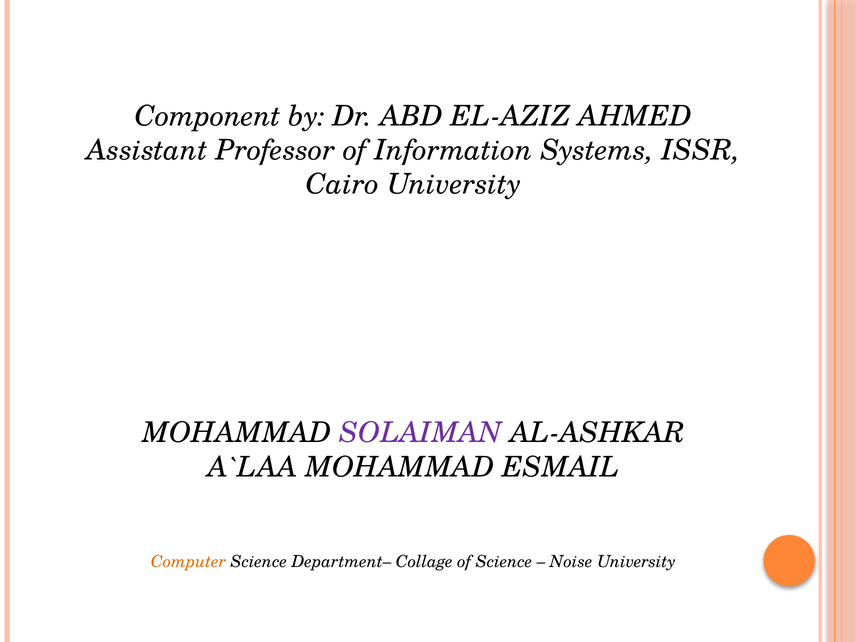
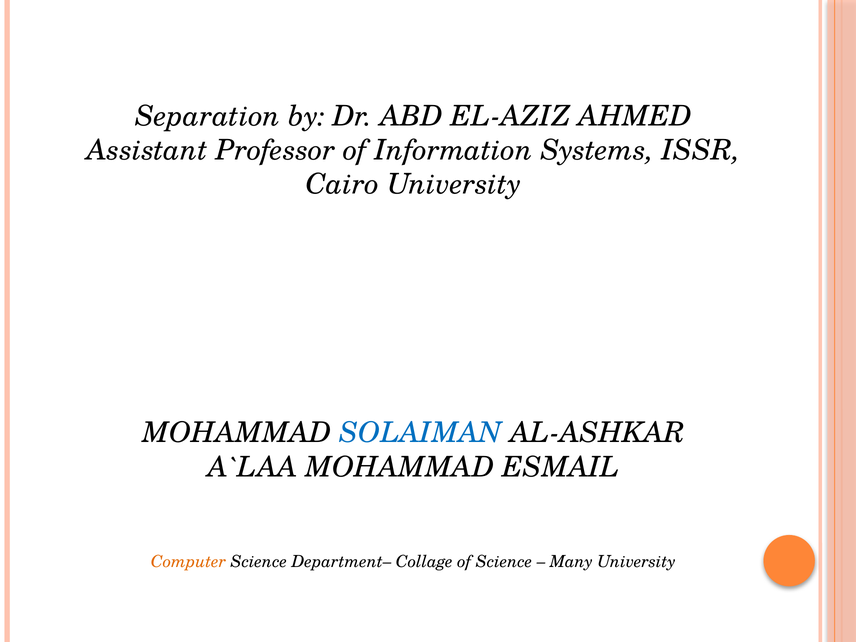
Component: Component -> Separation
SOLAIMAN colour: purple -> blue
Noise: Noise -> Many
